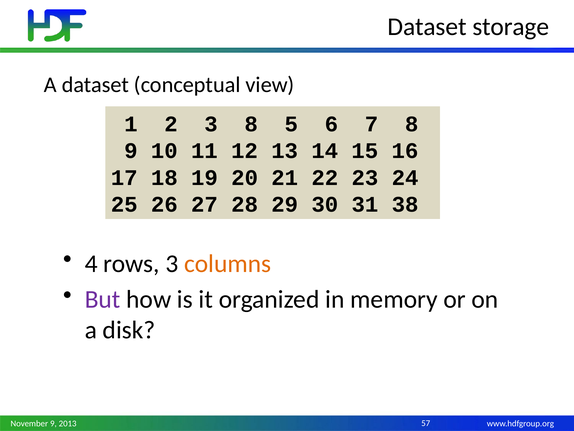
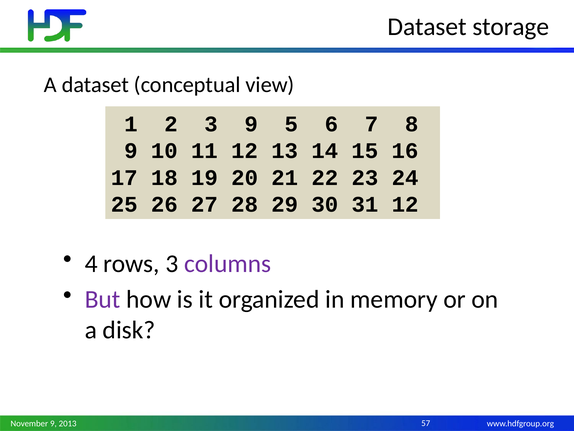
3 8: 8 -> 9
31 38: 38 -> 12
columns colour: orange -> purple
